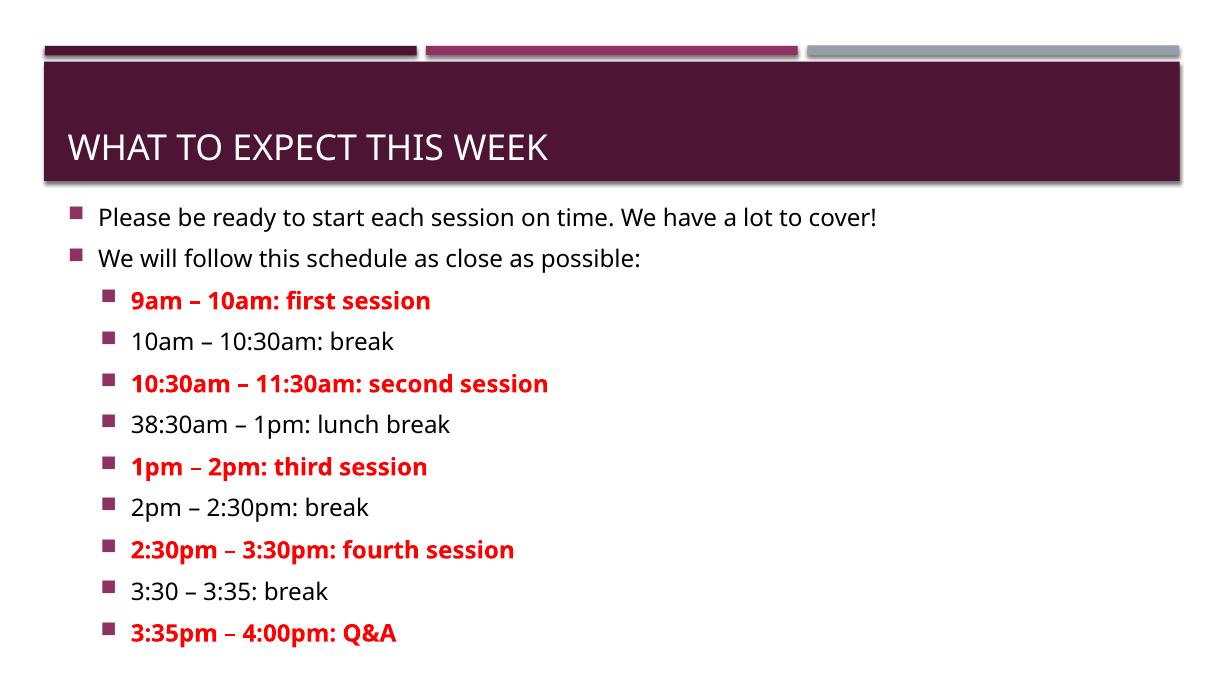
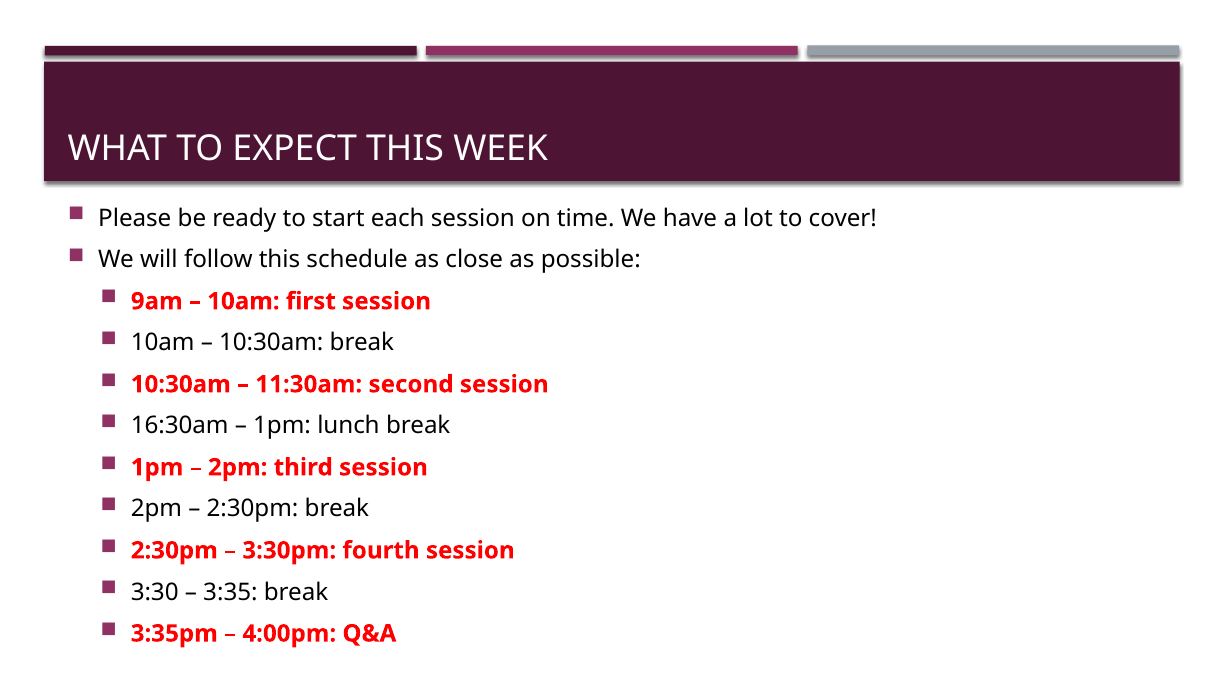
38:30am: 38:30am -> 16:30am
